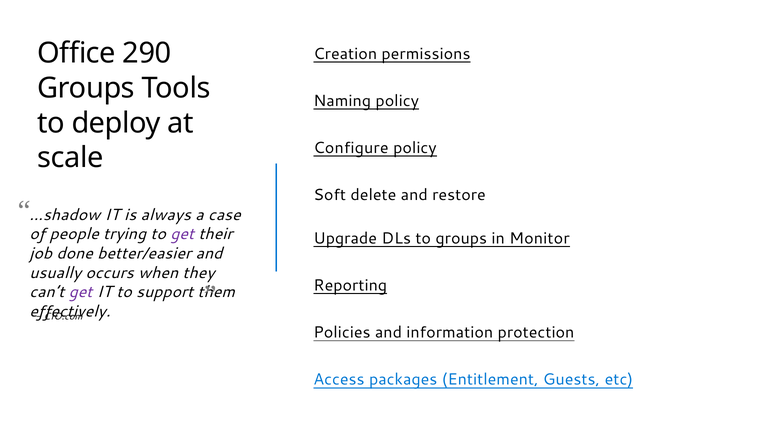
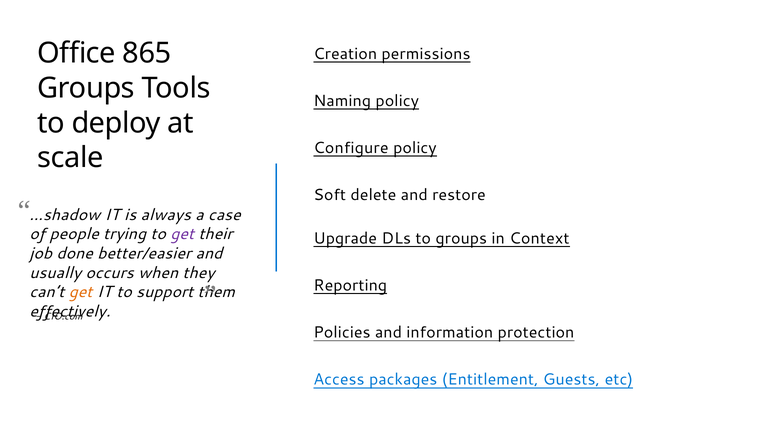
290: 290 -> 865
Monitor: Monitor -> Context
get at (81, 292) colour: purple -> orange
